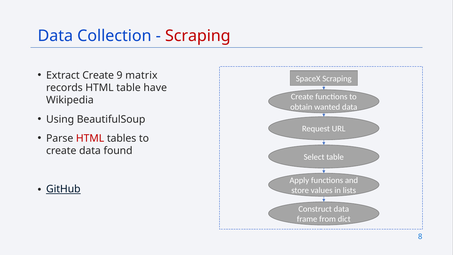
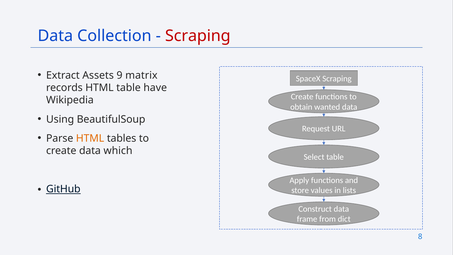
Extract Create: Create -> Assets
HTML at (90, 138) colour: red -> orange
found: found -> which
